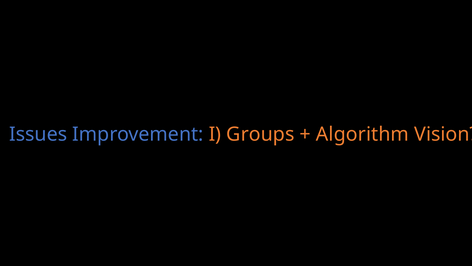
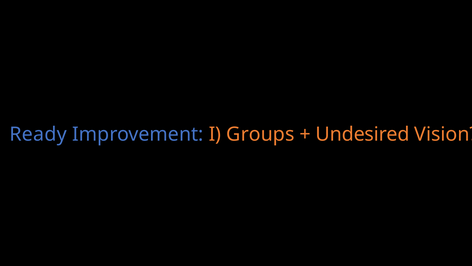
Issues: Issues -> Ready
Algorithm: Algorithm -> Undesired
